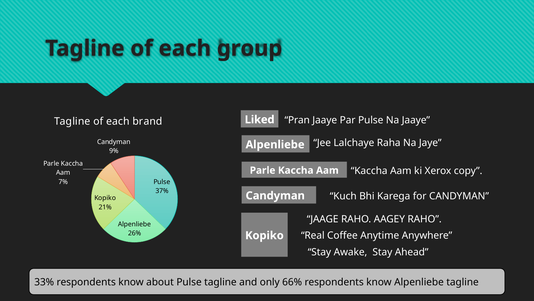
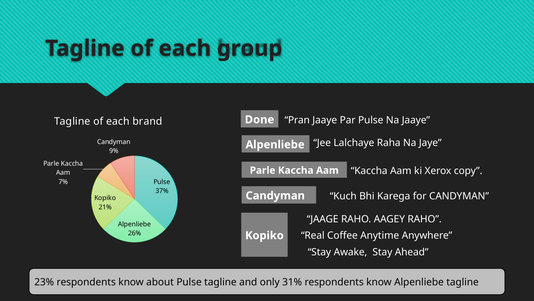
Liked: Liked -> Done
33%: 33% -> 23%
66%: 66% -> 31%
